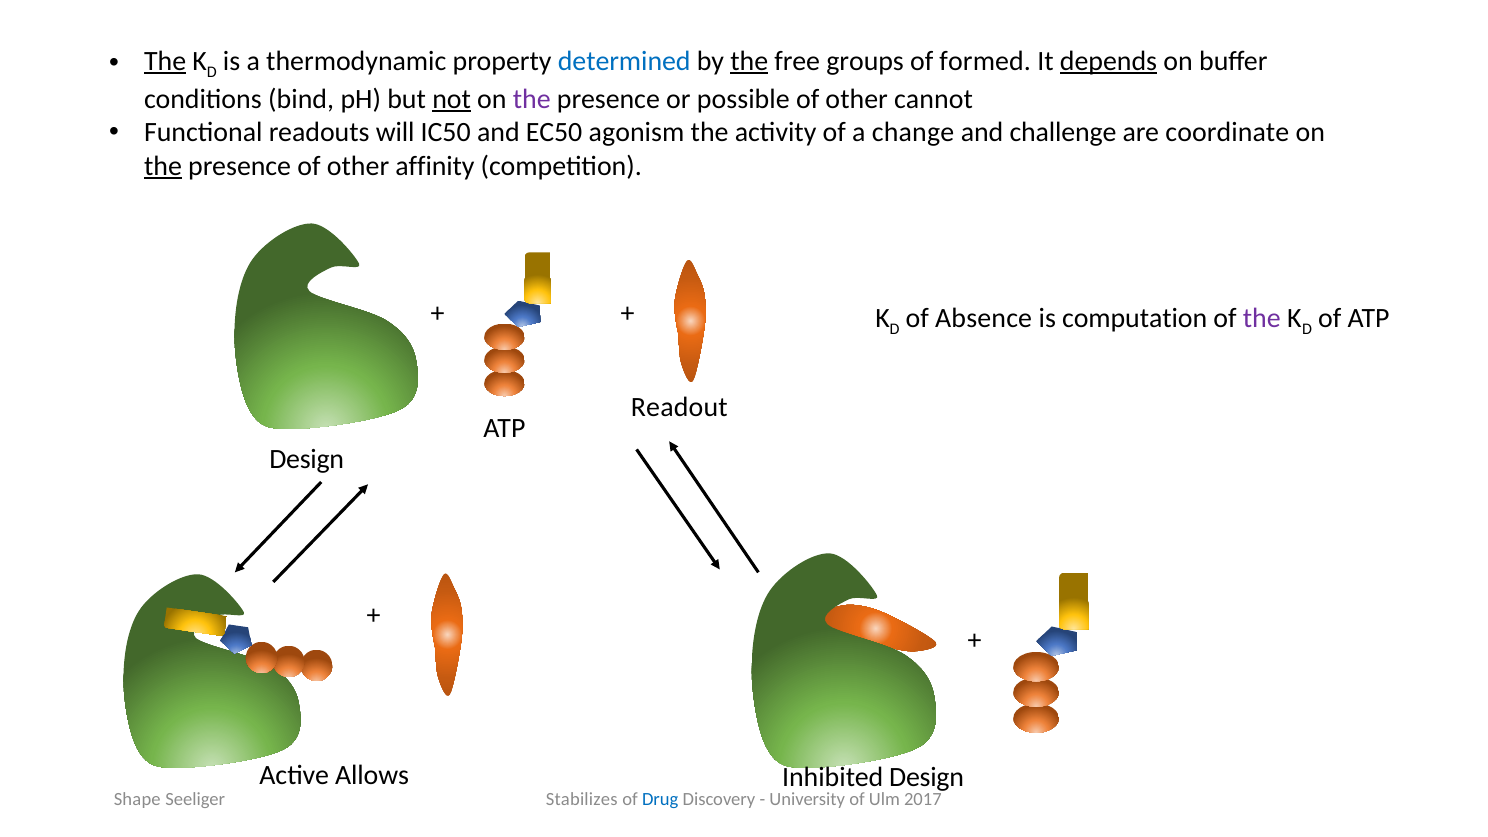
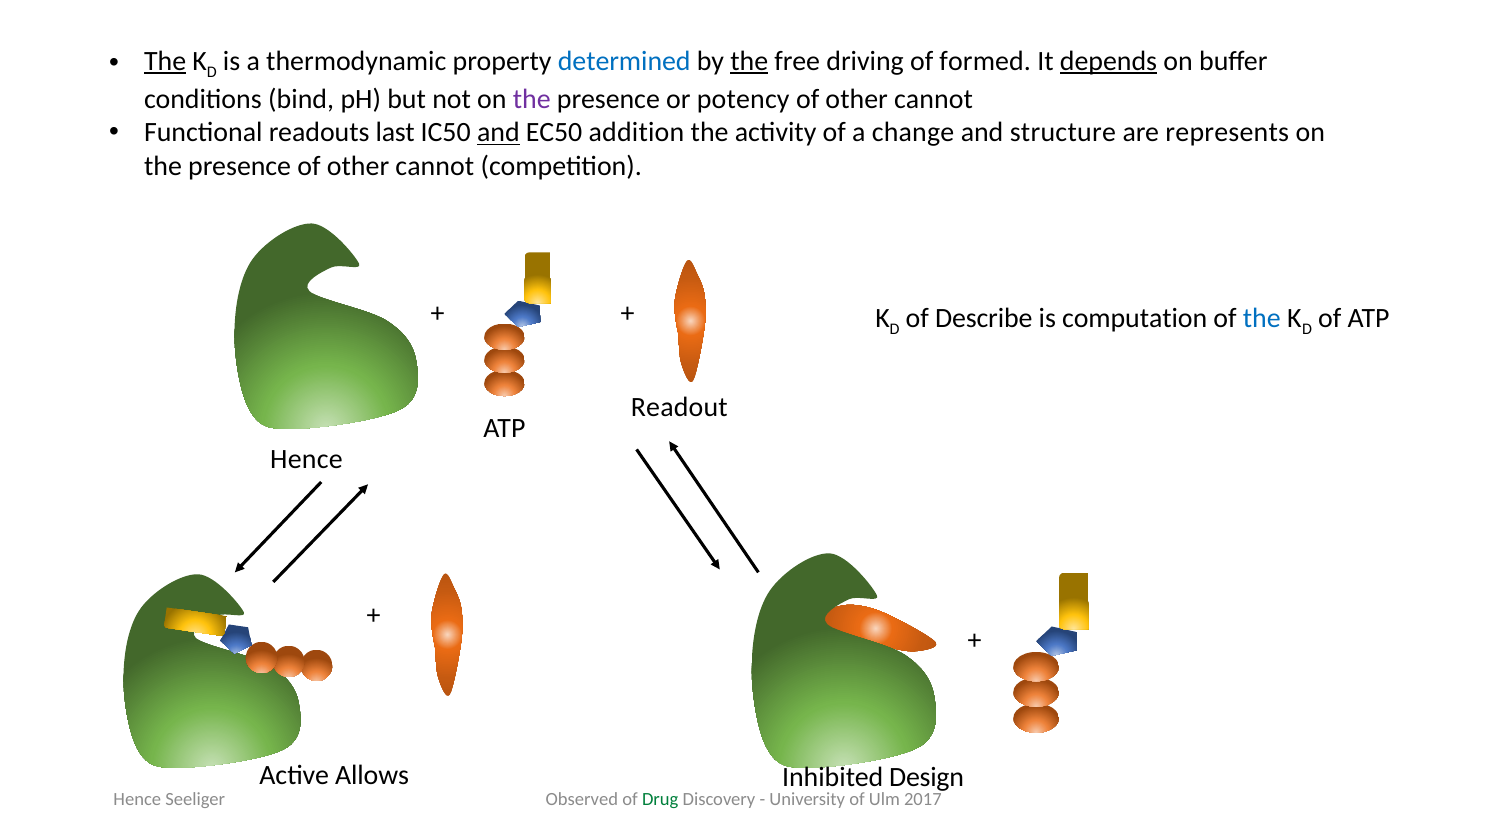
groups: groups -> driving
not underline: present -> none
possible: possible -> potency
will: will -> last
and at (498, 133) underline: none -> present
agonism: agonism -> addition
challenge: challenge -> structure
coordinate: coordinate -> represents
the at (163, 166) underline: present -> none
presence of other affinity: affinity -> cannot
Absence: Absence -> Describe
the at (1262, 318) colour: purple -> blue
Design at (307, 459): Design -> Hence
Stabilizes: Stabilizes -> Observed
Drug colour: blue -> green
Shape at (137, 799): Shape -> Hence
